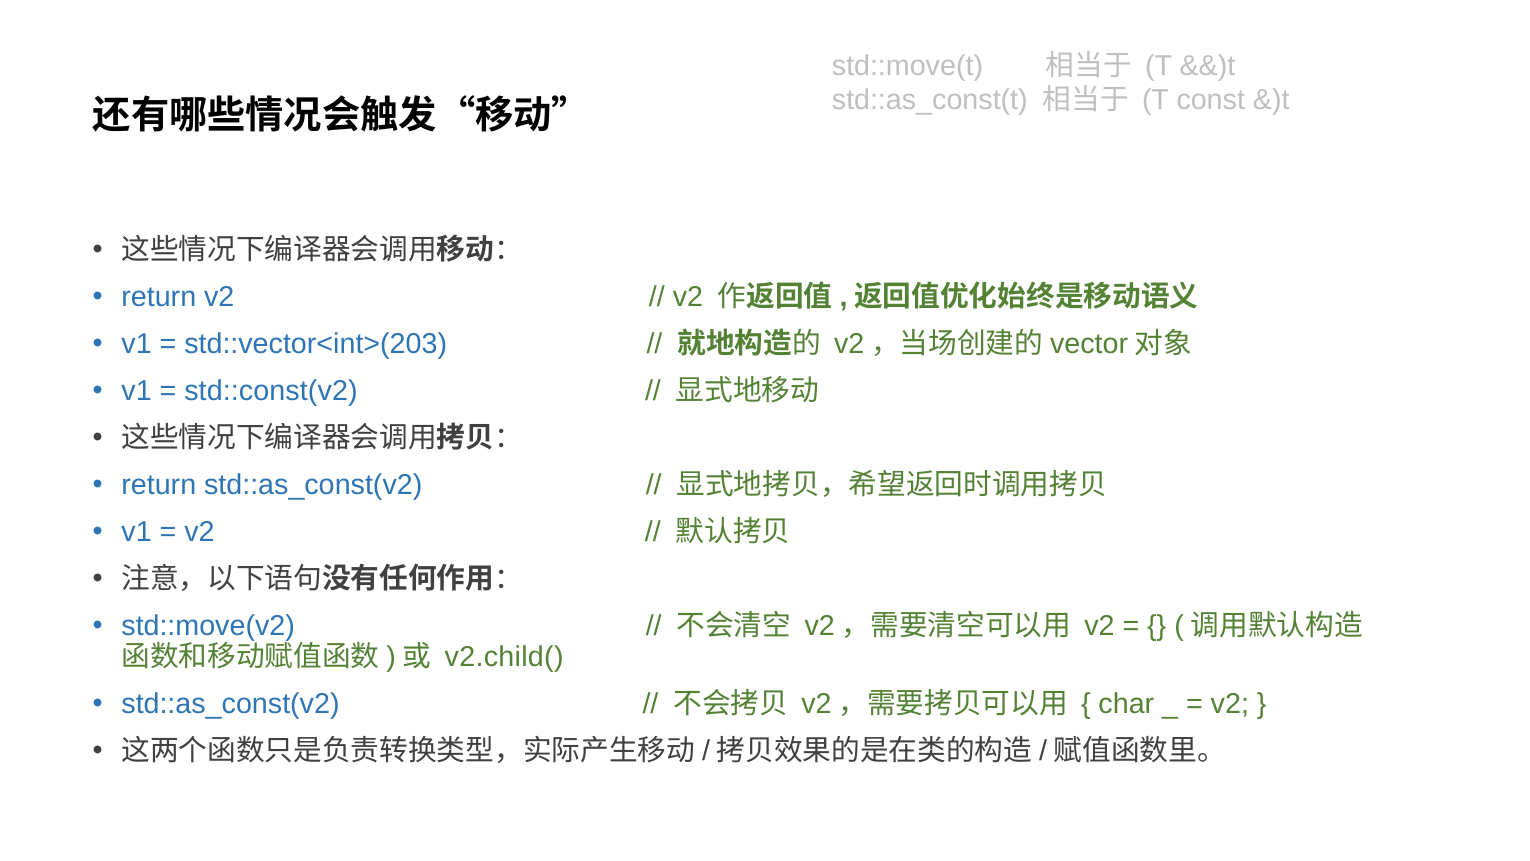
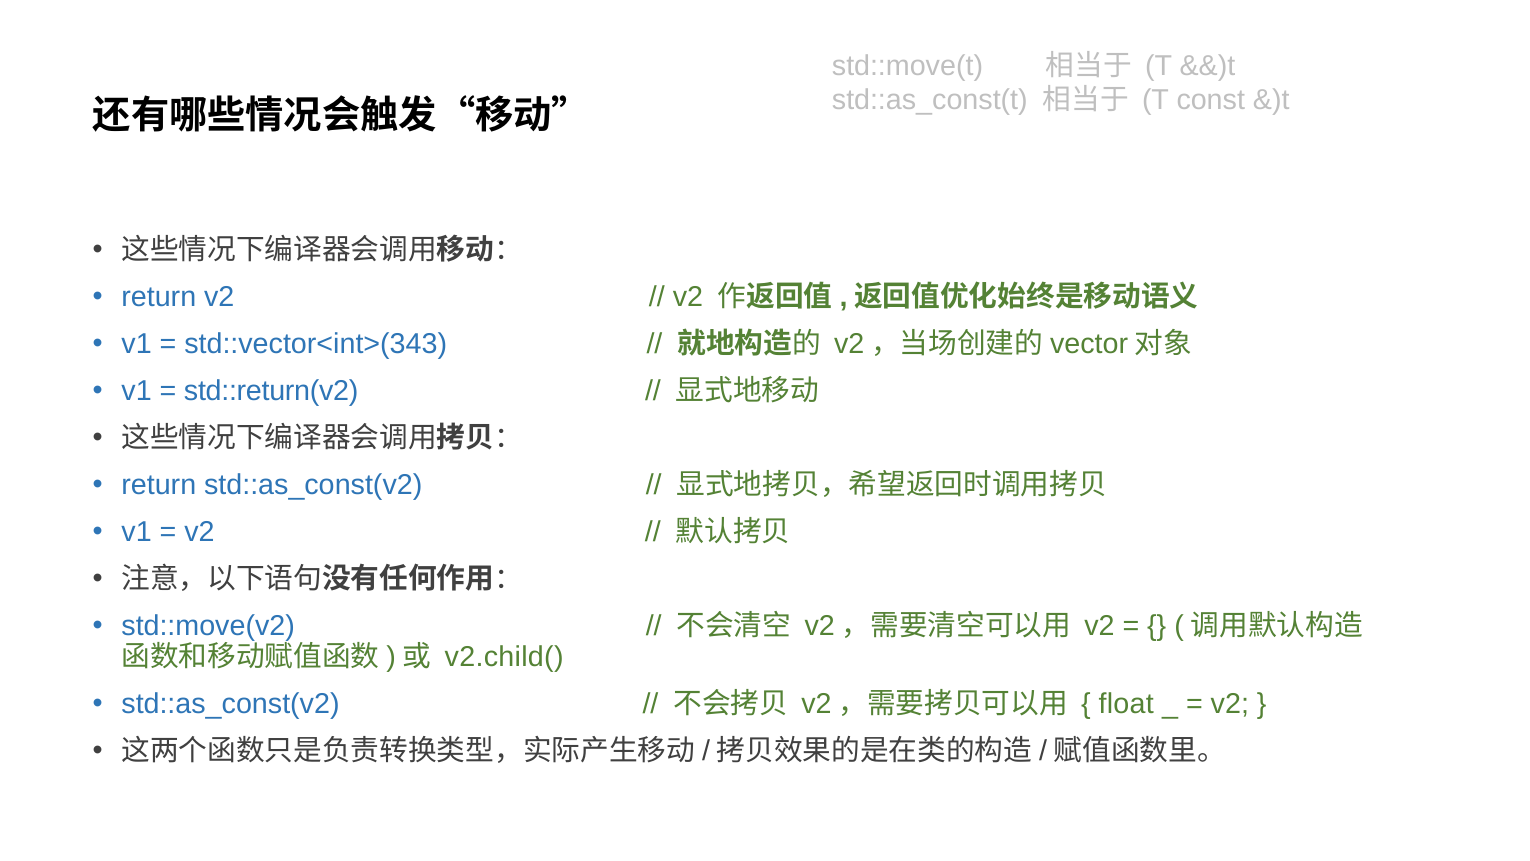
std::vector<int>(203: std::vector<int>(203 -> std::vector<int>(343
std::const(v2: std::const(v2 -> std::return(v2
char: char -> float
